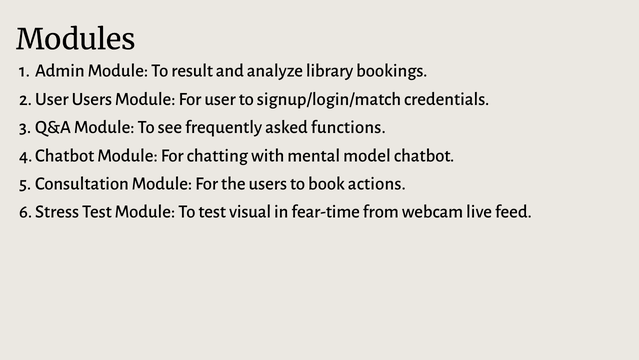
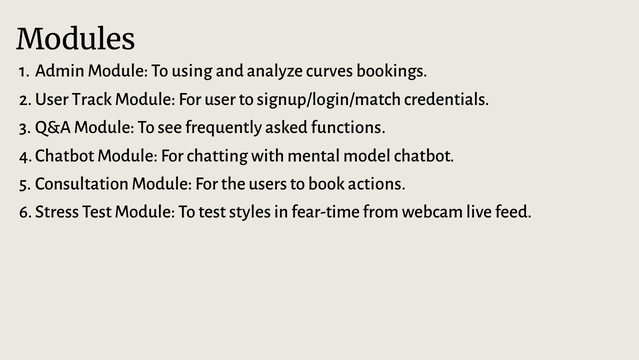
result: result -> using
library: library -> curves
Users at (92, 99): Users -> Track
visual: visual -> styles
